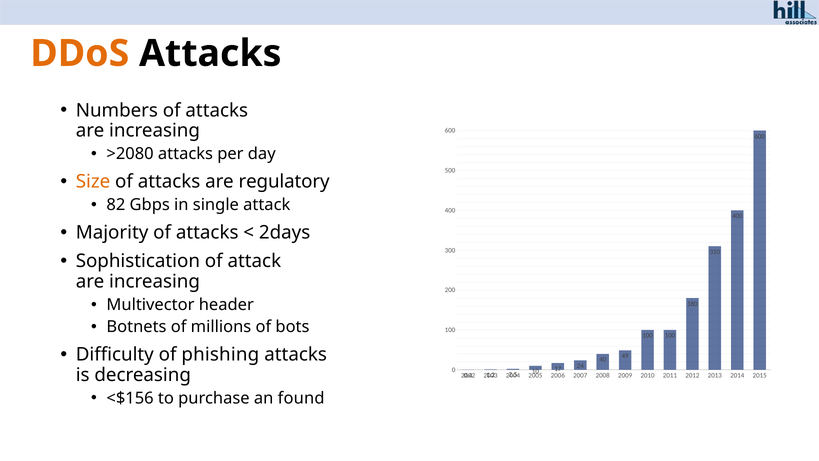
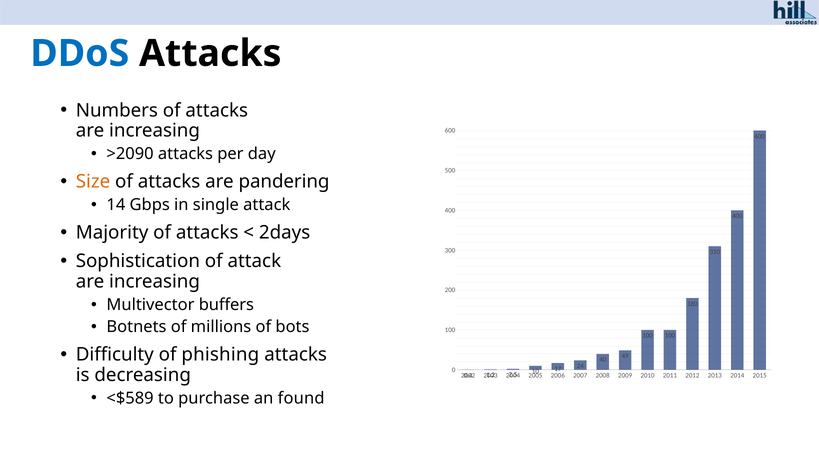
DDoS colour: orange -> blue
>2080: >2080 -> >2090
regulatory: regulatory -> pandering
82: 82 -> 14
header: header -> buffers
<$156: <$156 -> <$589
